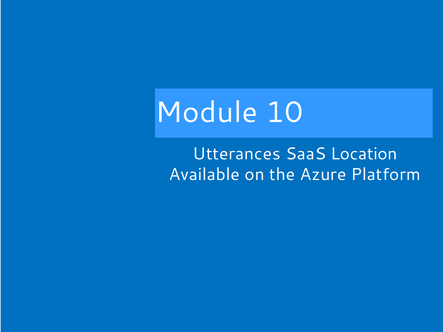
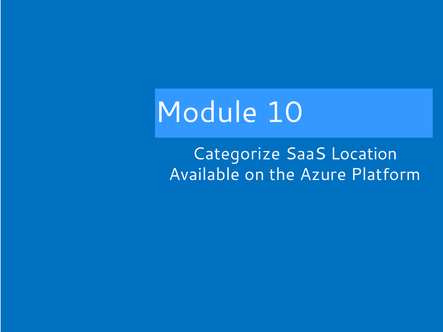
Utterances: Utterances -> Categorize
